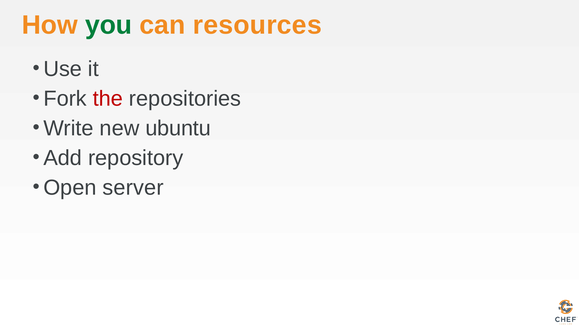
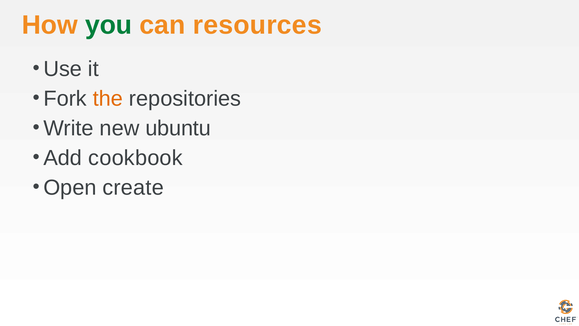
the colour: red -> orange
repository: repository -> cookbook
server: server -> create
